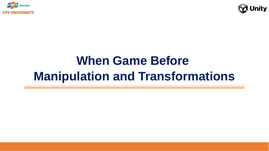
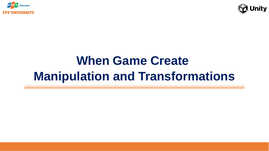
Before: Before -> Create
